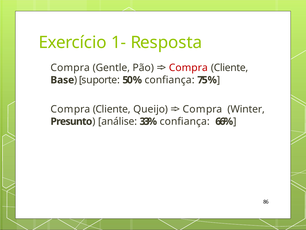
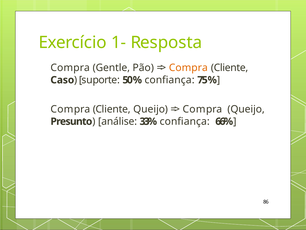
Compra at (188, 68) colour: red -> orange
Base: Base -> Caso
Compra Winter: Winter -> Queijo
